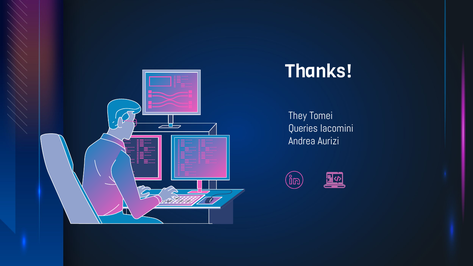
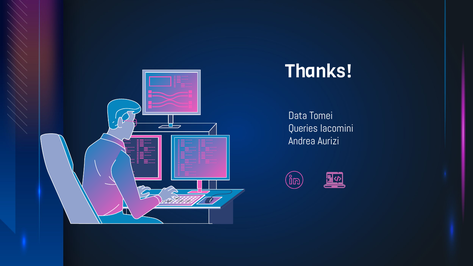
They: They -> Data
